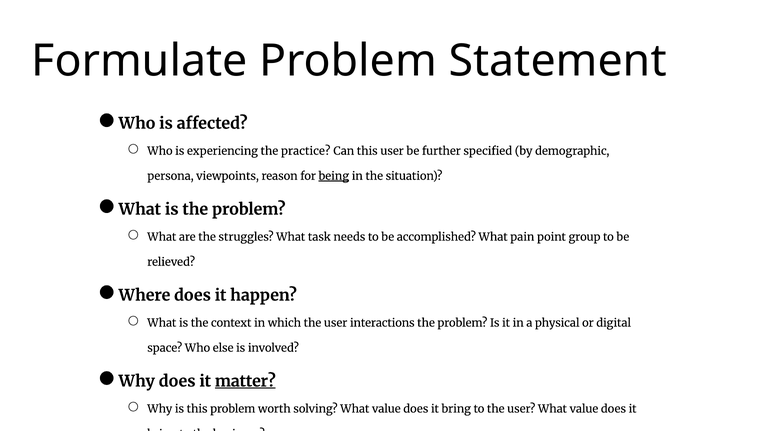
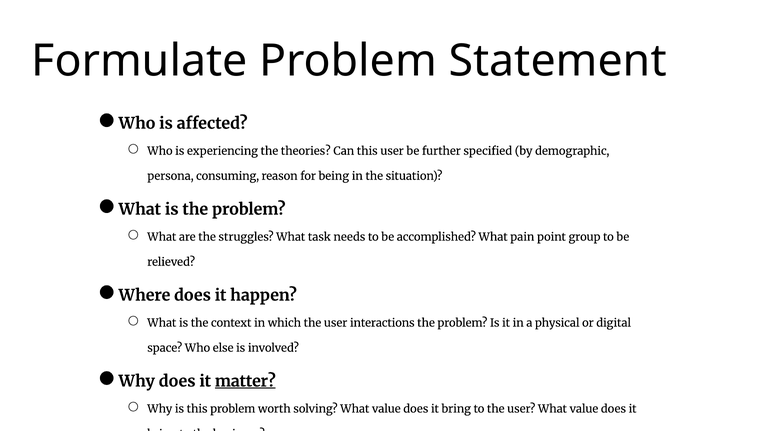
practice: practice -> theories
viewpoints: viewpoints -> consuming
being underline: present -> none
